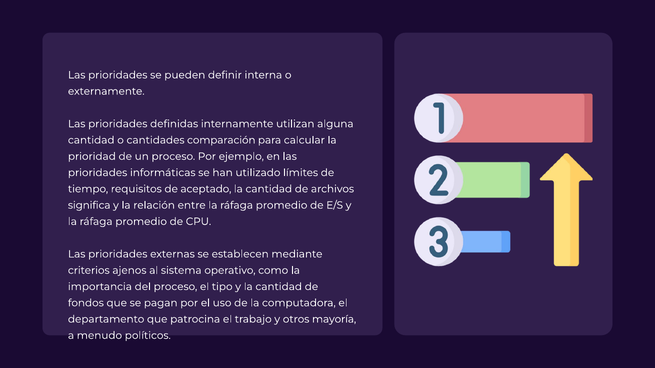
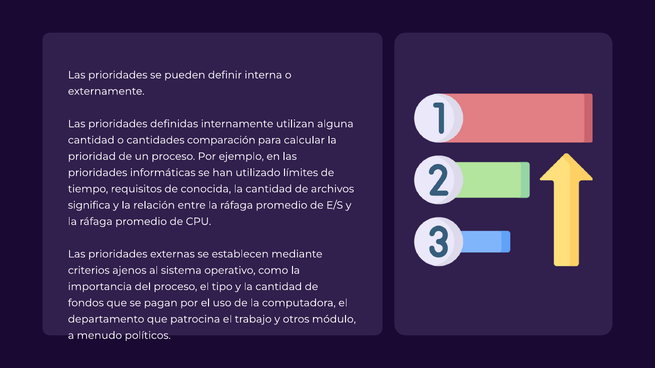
aceptado: aceptado -> conocida
mayoría: mayoría -> módulo
